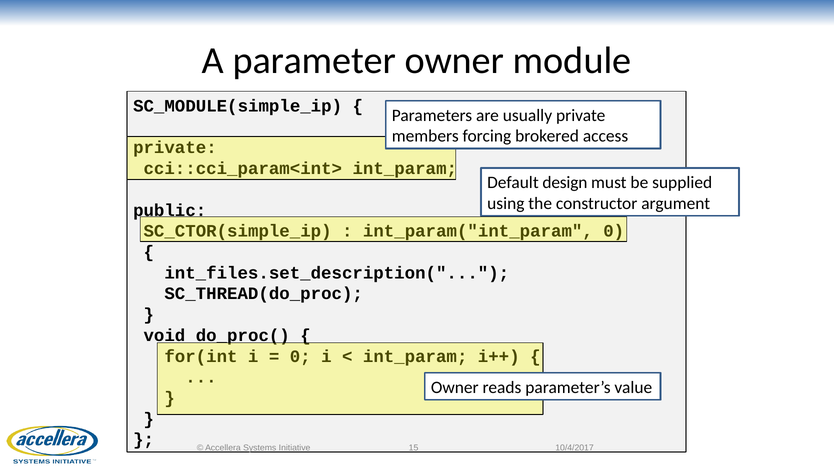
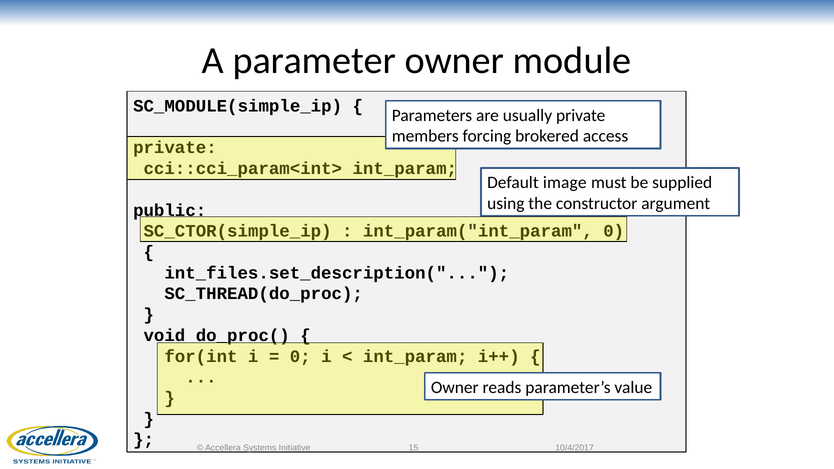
design: design -> image
